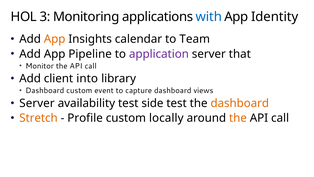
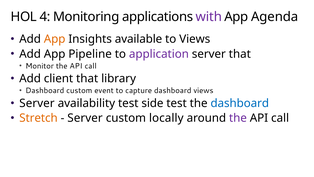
3: 3 -> 4
with colour: blue -> purple
Identity: Identity -> Agenda
calendar: calendar -> available
to Team: Team -> Views
client into: into -> that
dashboard at (240, 103) colour: orange -> blue
Profile at (85, 118): Profile -> Server
the at (238, 118) colour: orange -> purple
